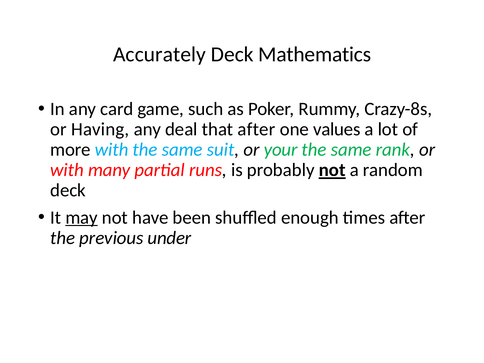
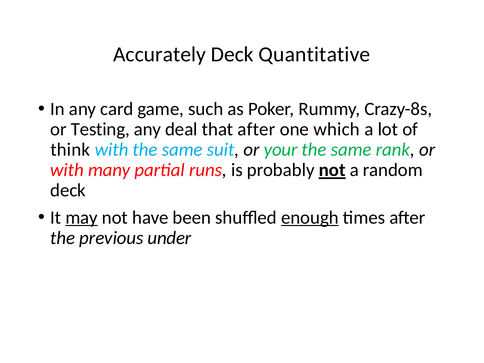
Mathematics: Mathematics -> Quantitative
Having: Having -> Testing
values: values -> which
more: more -> think
enough underline: none -> present
